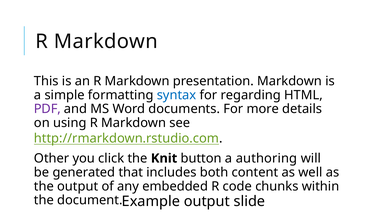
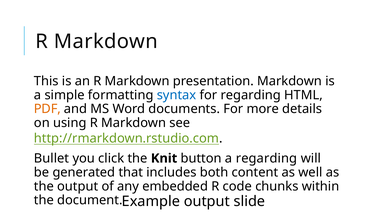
PDF colour: purple -> orange
Other: Other -> Bullet
a authoring: authoring -> regarding
